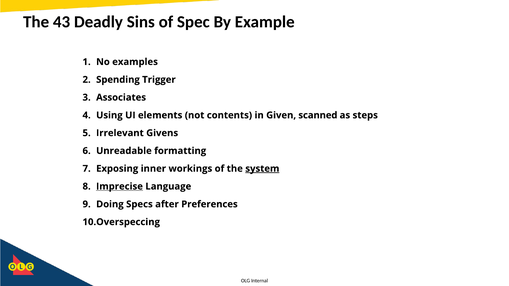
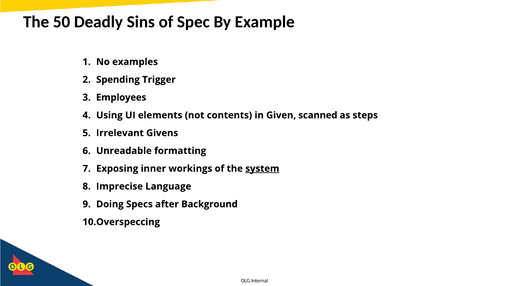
43: 43 -> 50
Associates: Associates -> Employees
Imprecise underline: present -> none
Preferences: Preferences -> Background
